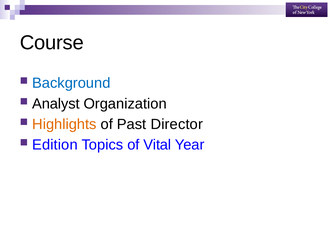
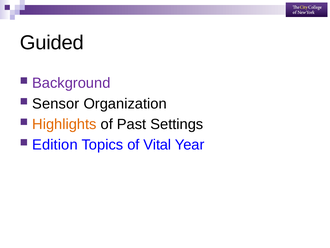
Course: Course -> Guided
Background colour: blue -> purple
Analyst: Analyst -> Sensor
Director: Director -> Settings
